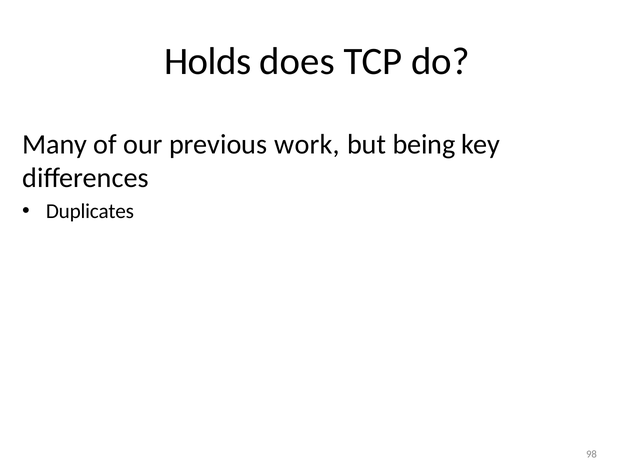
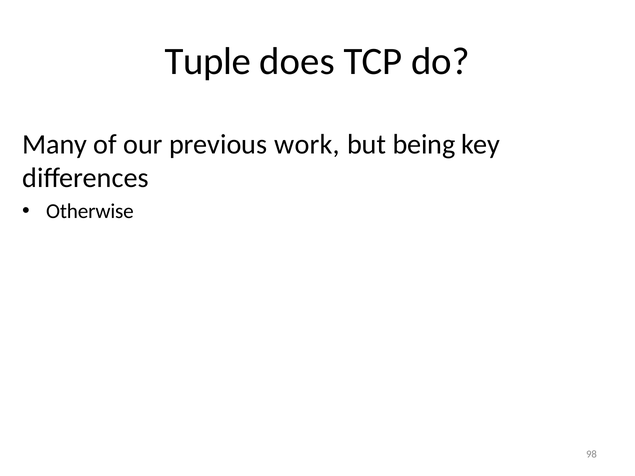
Holds: Holds -> Tuple
Duplicates: Duplicates -> Otherwise
